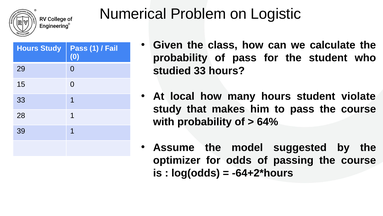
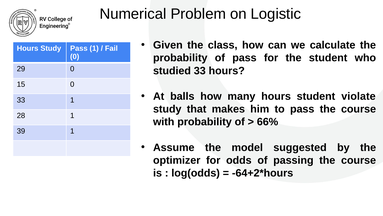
local: local -> balls
64%: 64% -> 66%
